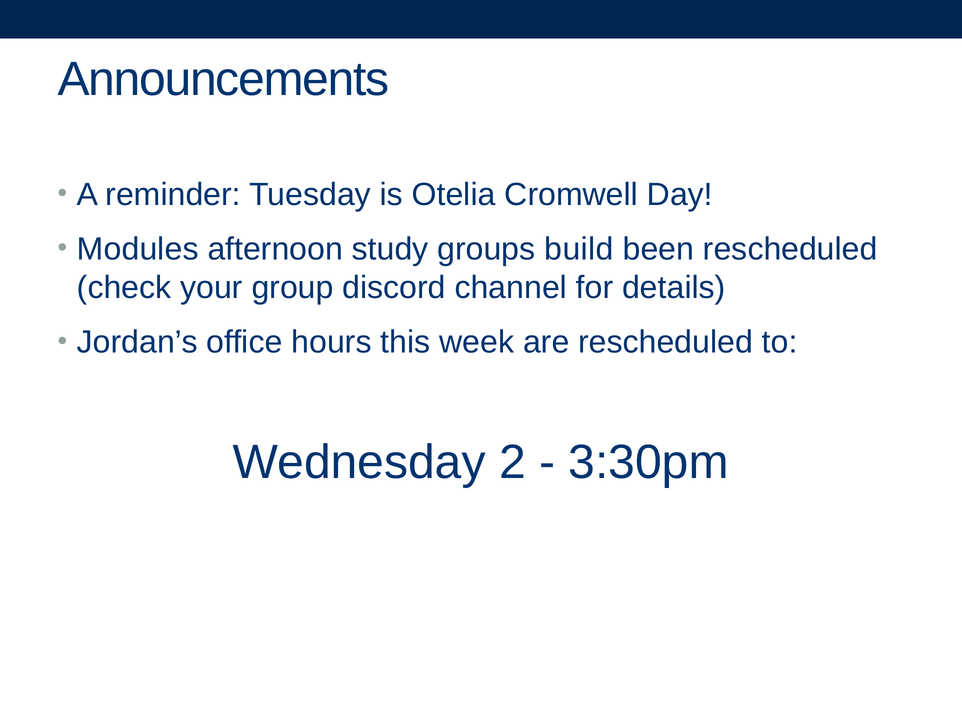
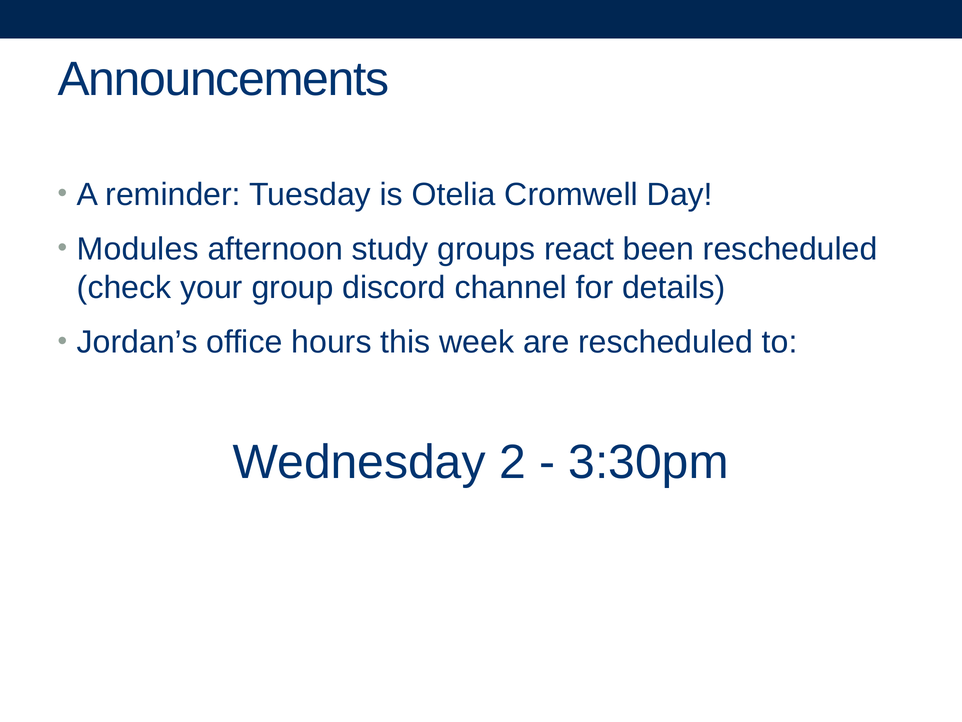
build: build -> react
